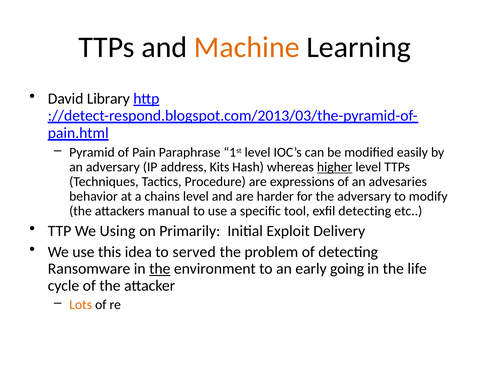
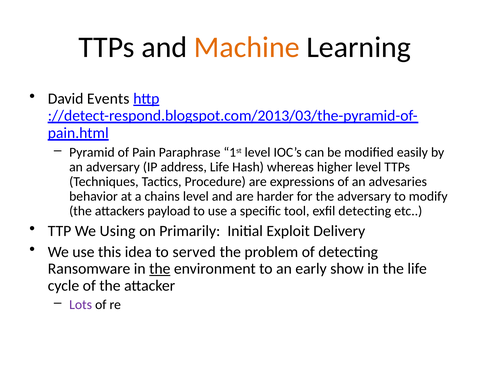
Library: Library -> Events
address Kits: Kits -> Life
higher underline: present -> none
manual: manual -> payload
going: going -> show
Lots colour: orange -> purple
